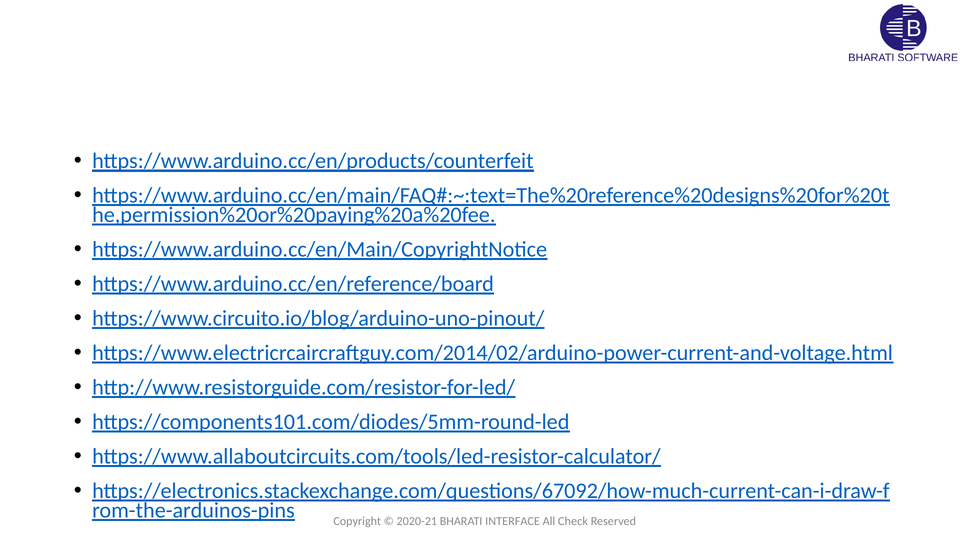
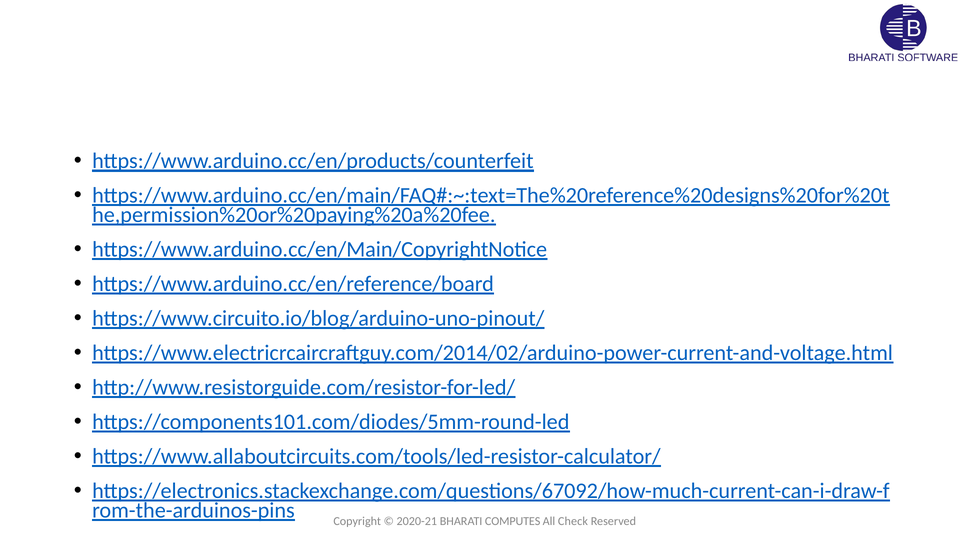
INTERFACE: INTERFACE -> COMPUTES
